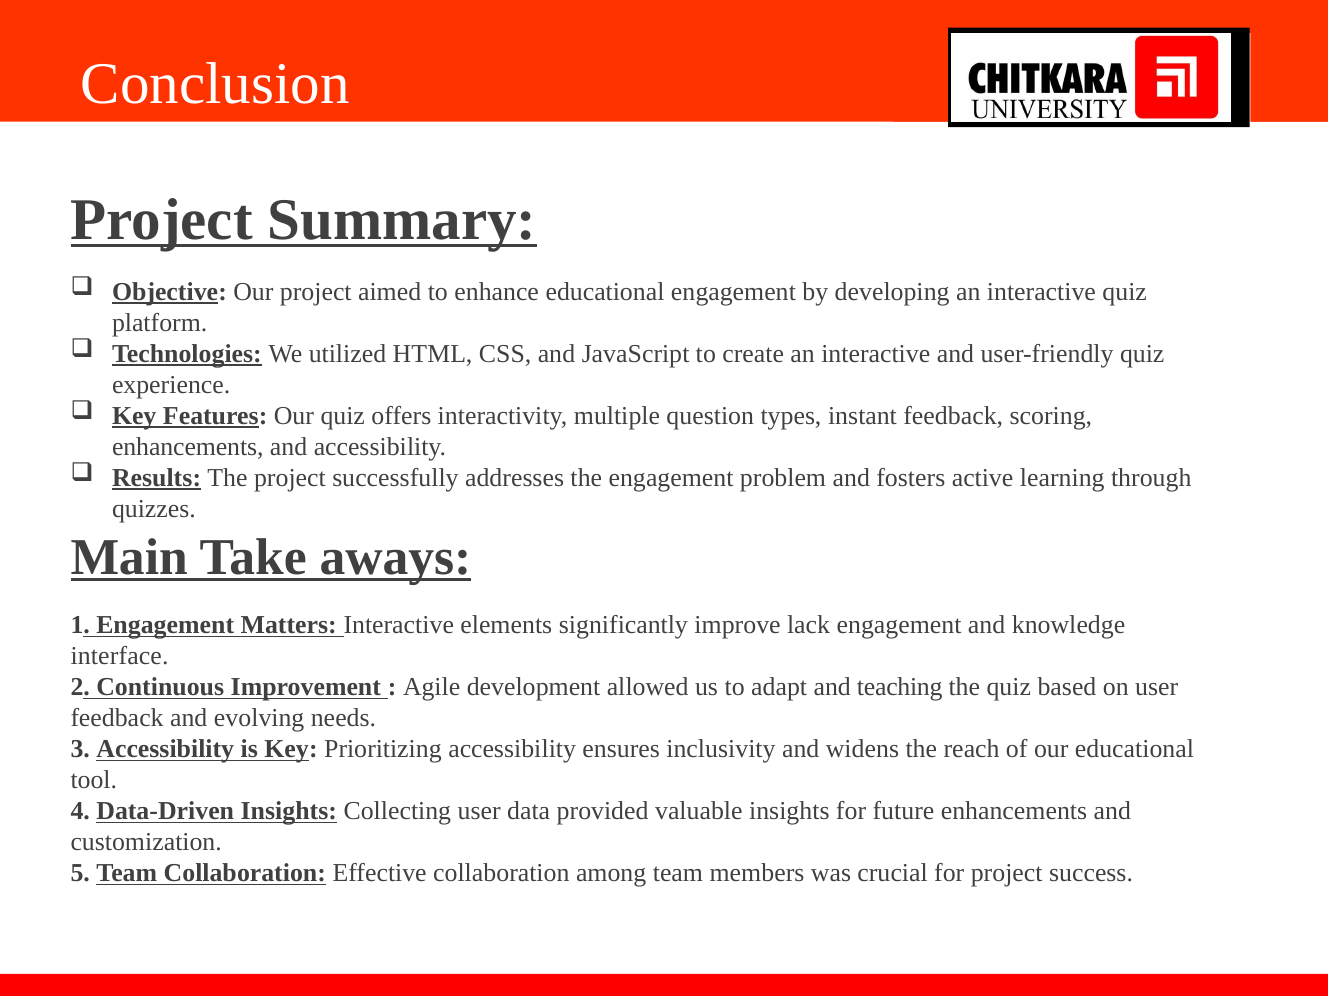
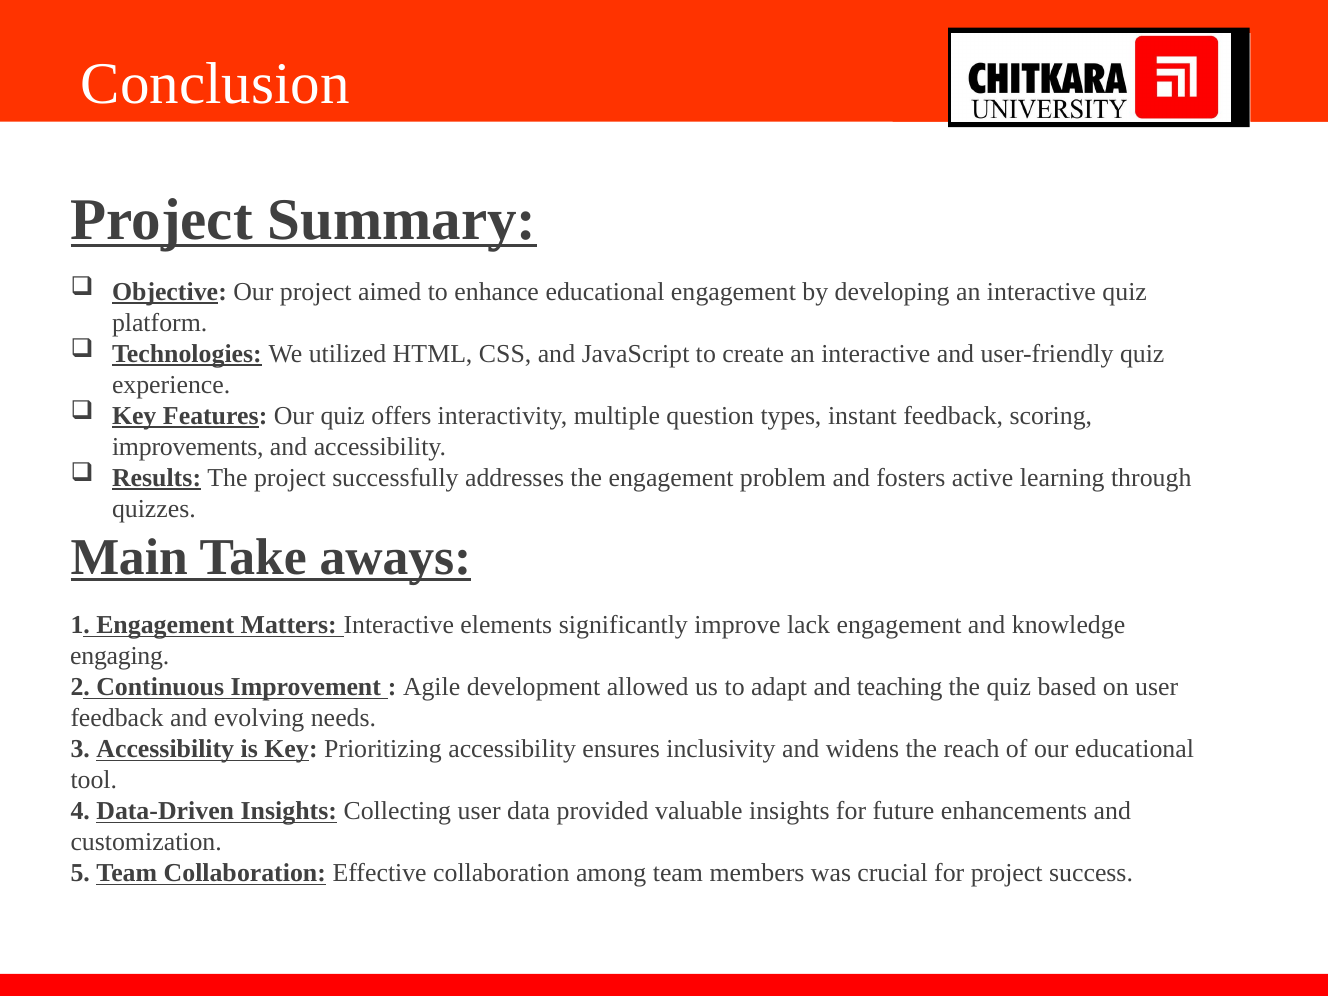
enhancements at (188, 447): enhancements -> improvements
interface: interface -> engaging
